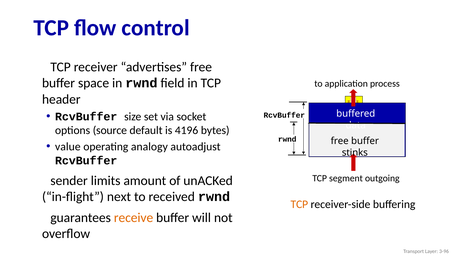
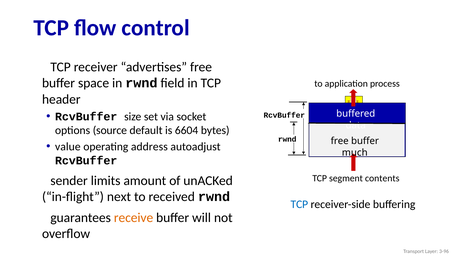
4196: 4196 -> 6604
analogy: analogy -> address
stinks: stinks -> much
outgoing: outgoing -> contents
TCP at (299, 204) colour: orange -> blue
